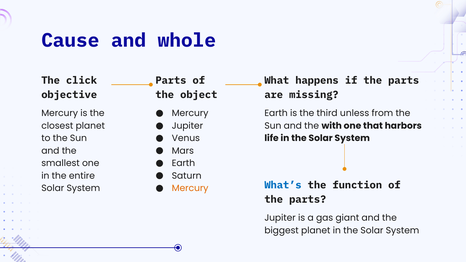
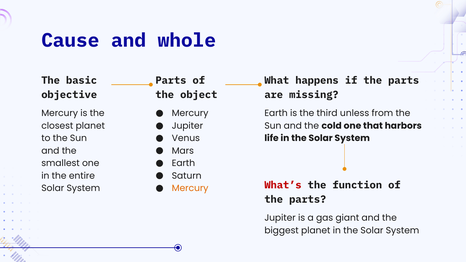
click: click -> basic
with: with -> cold
What’s colour: blue -> red
